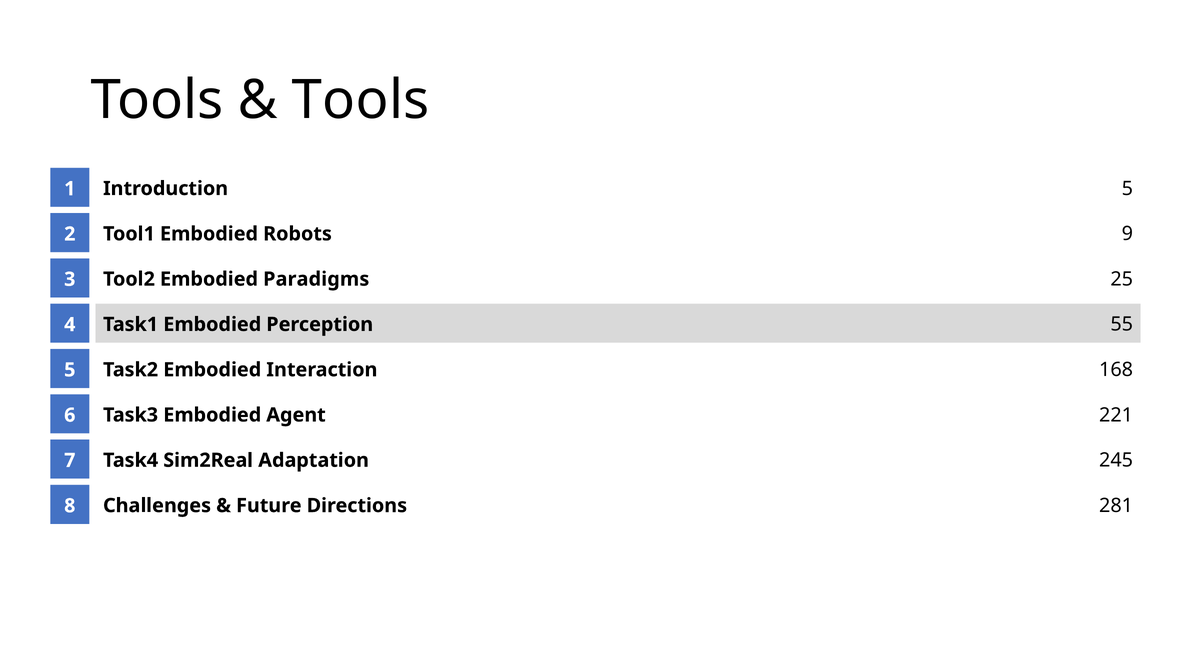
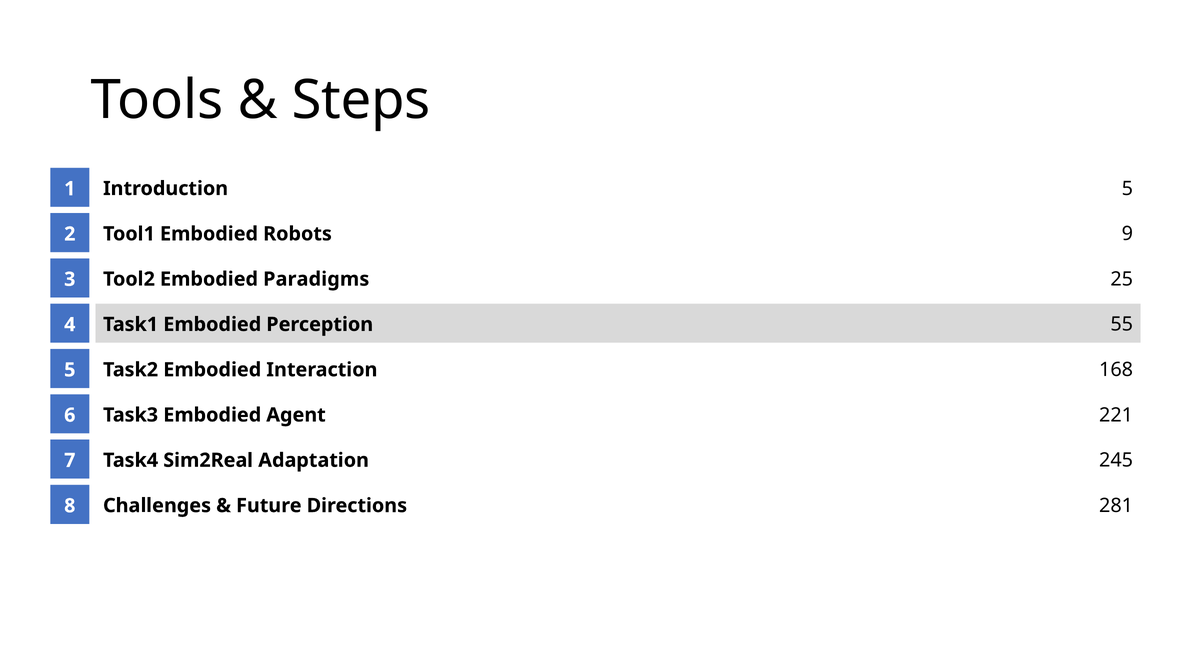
Tools at (361, 100): Tools -> Steps
